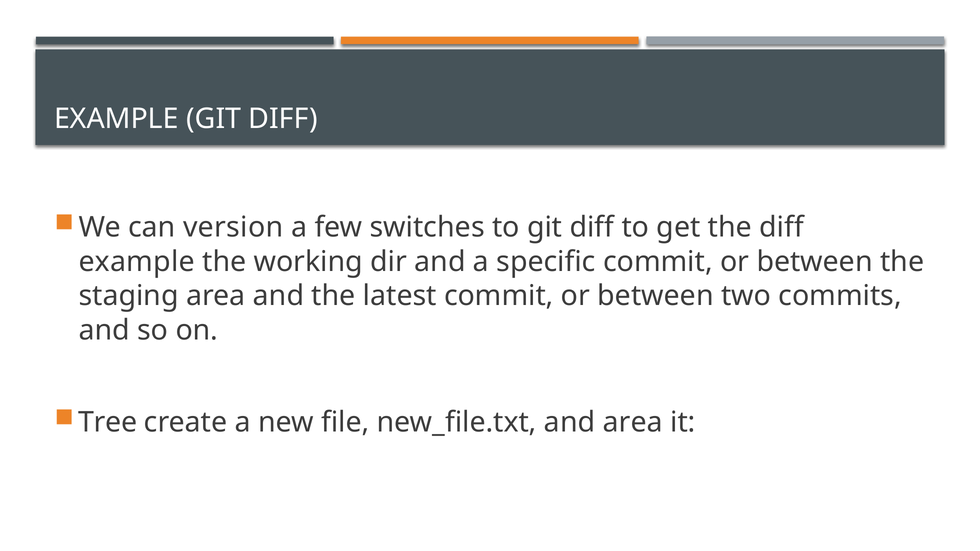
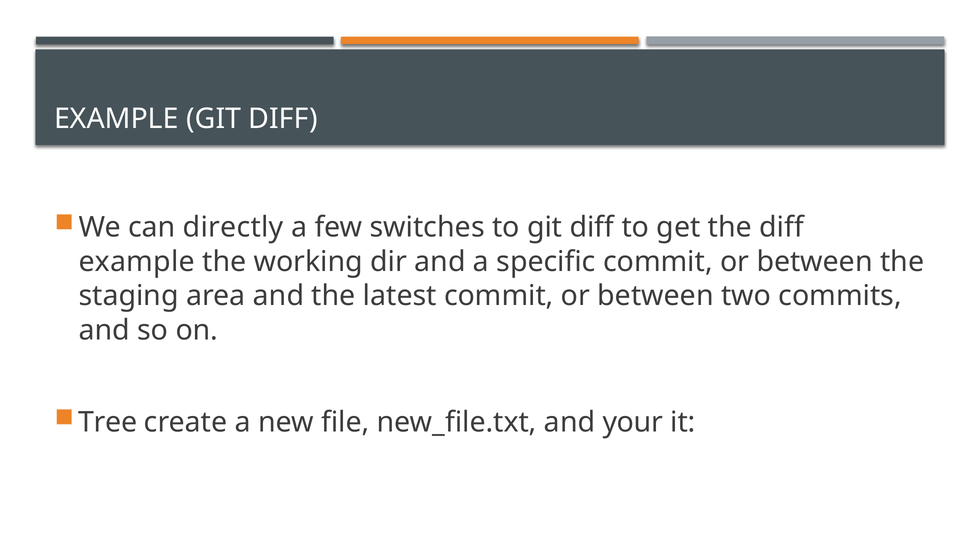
version: version -> directly
and area: area -> your
